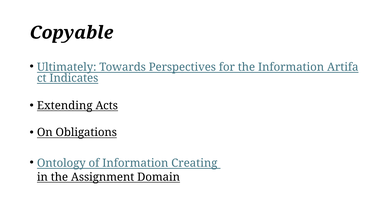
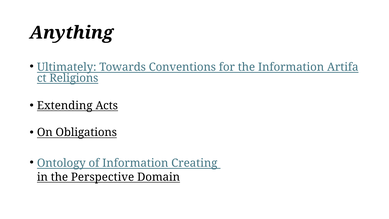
Copyable: Copyable -> Anything
Perspectives: Perspectives -> Conventions
Indicates: Indicates -> Religions
Assignment: Assignment -> Perspective
